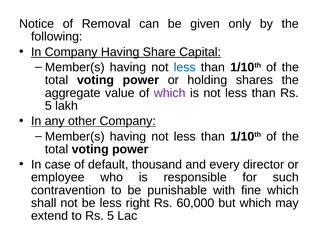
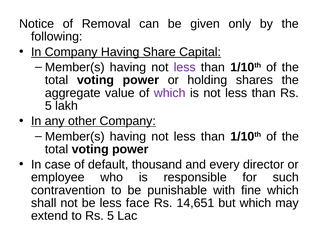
less at (185, 67) colour: blue -> purple
right: right -> face
60,000: 60,000 -> 14,651
